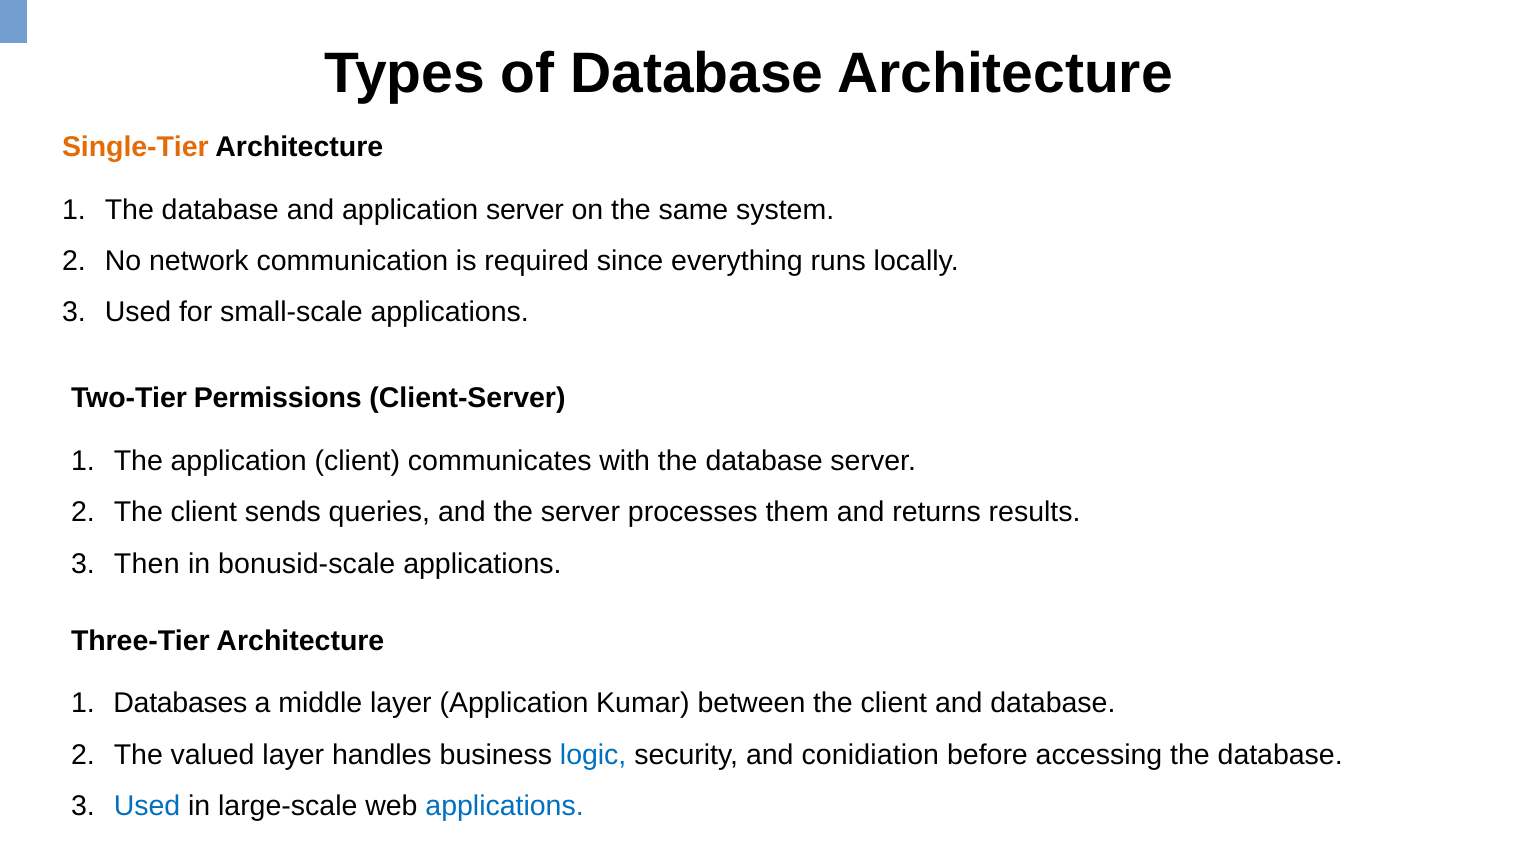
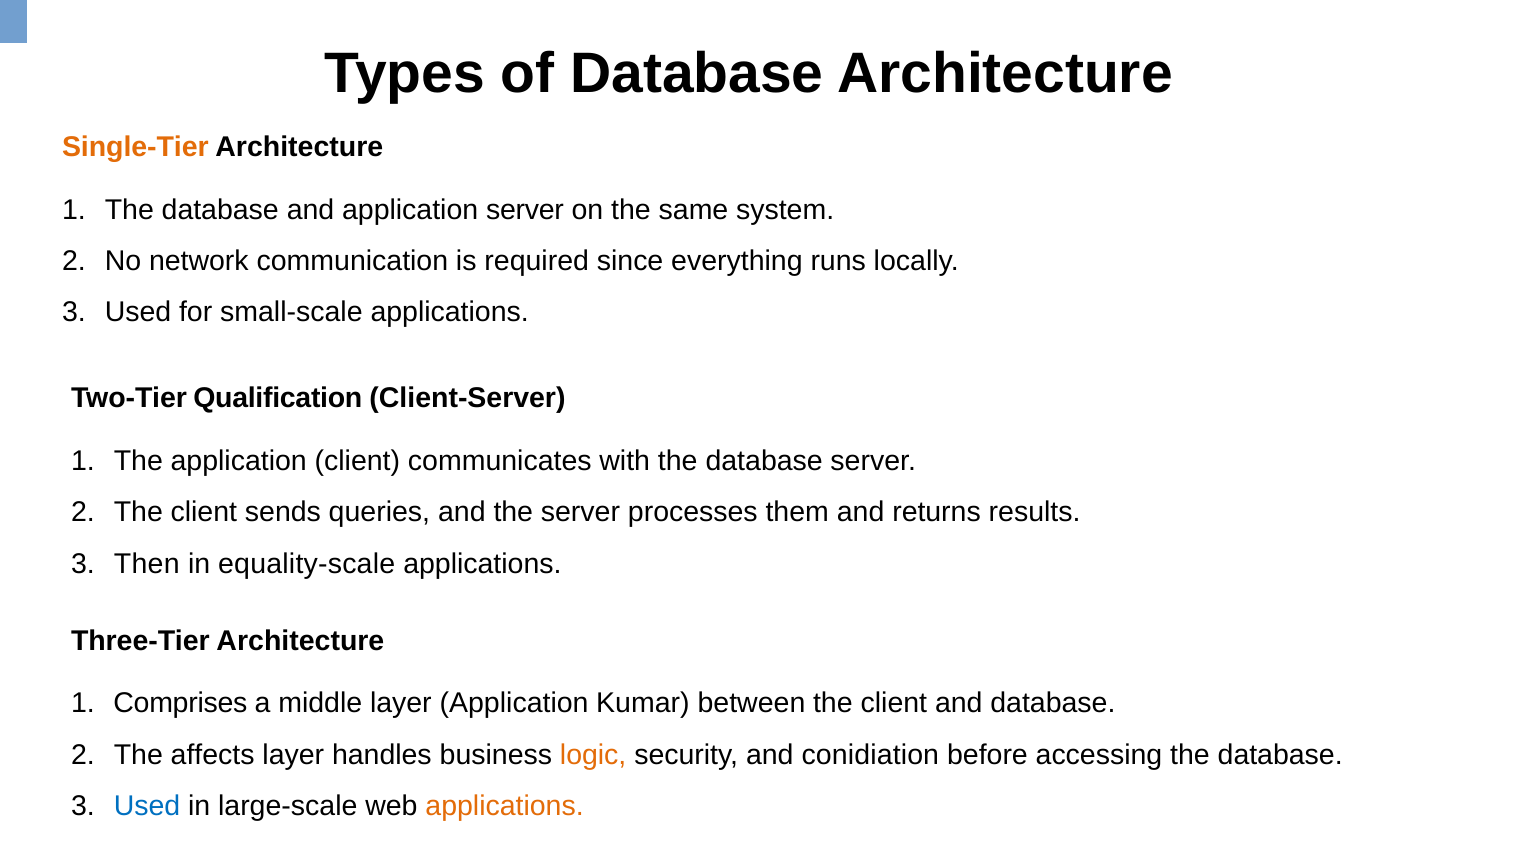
Permissions: Permissions -> Qualification
bonusid-scale: bonusid-scale -> equality-scale
Databases: Databases -> Comprises
valued: valued -> affects
logic colour: blue -> orange
applications at (505, 806) colour: blue -> orange
